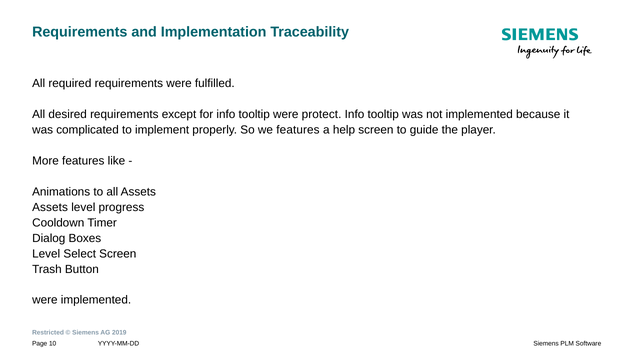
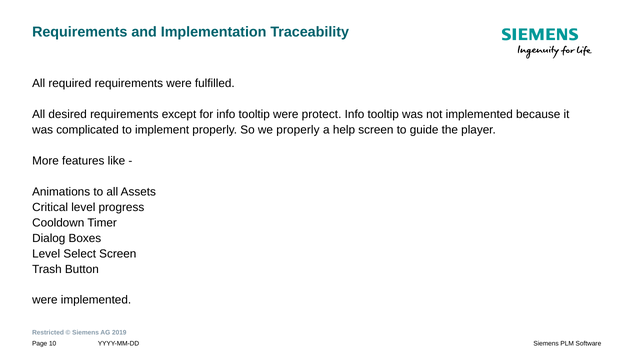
we features: features -> properly
Assets at (50, 207): Assets -> Critical
